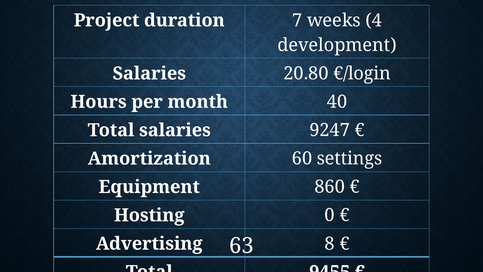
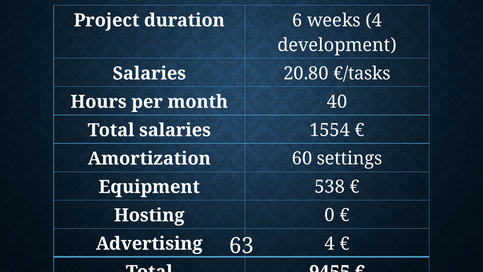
7: 7 -> 6
€/login: €/login -> €/tasks
9247: 9247 -> 1554
860: 860 -> 538
Advertising 8: 8 -> 4
